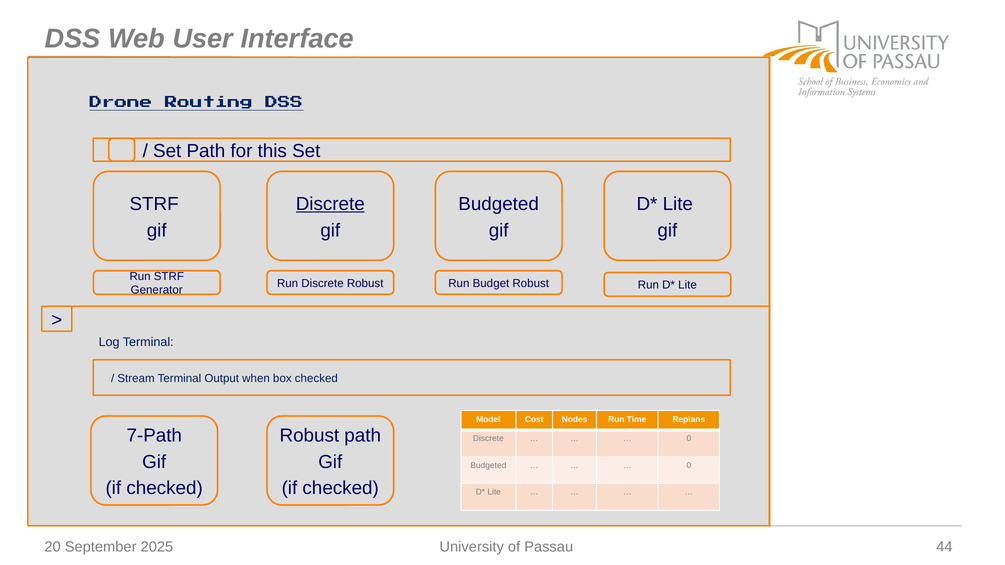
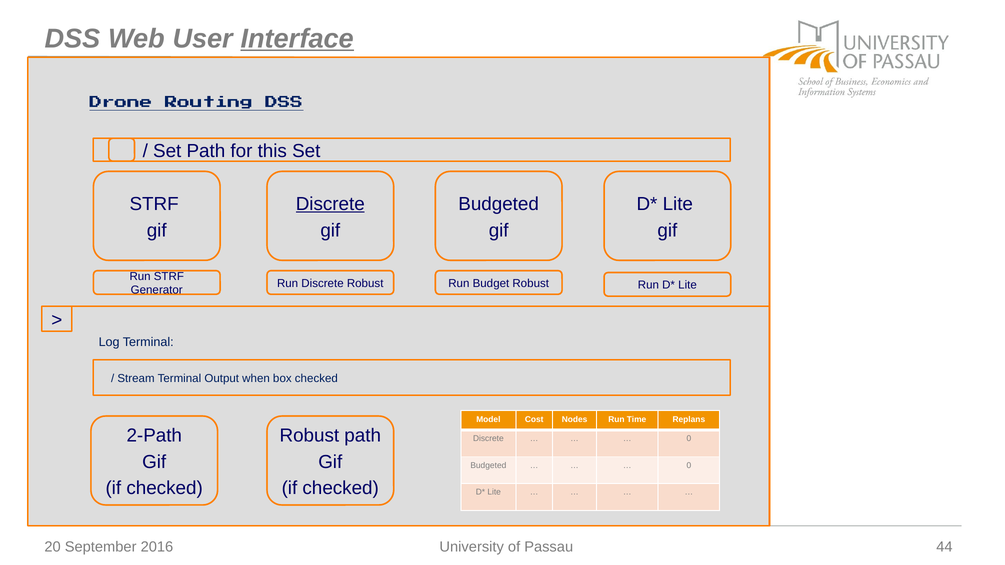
Interface underline: none -> present
7-Path: 7-Path -> 2-Path
2025: 2025 -> 2016
